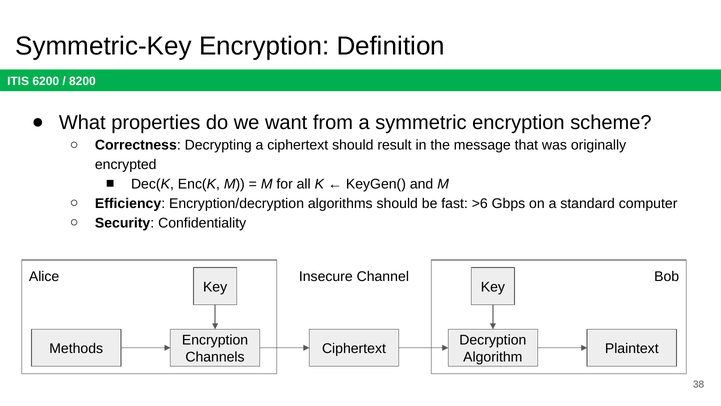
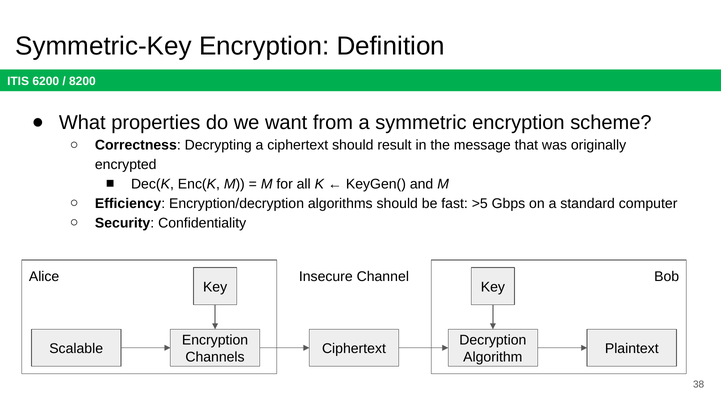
>6: >6 -> >5
Methods: Methods -> Scalable
